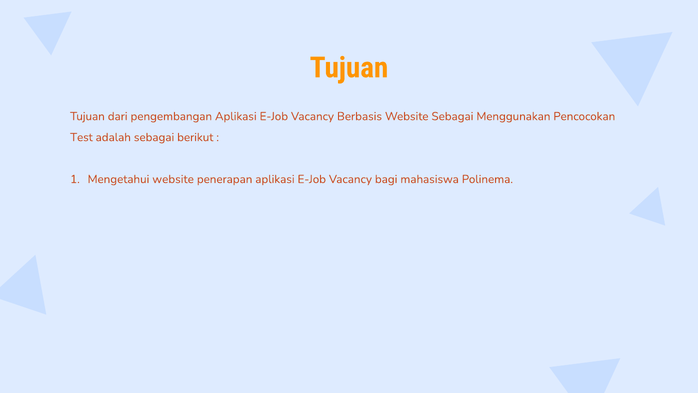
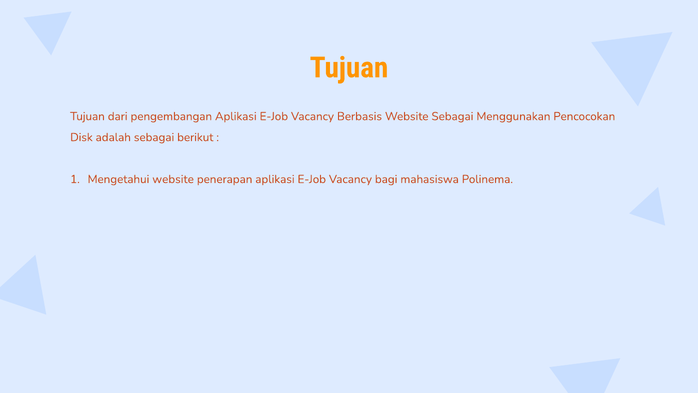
Test: Test -> Disk
